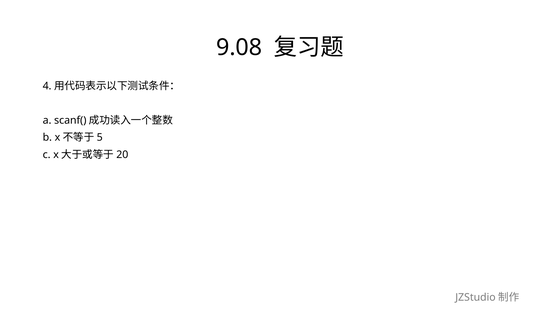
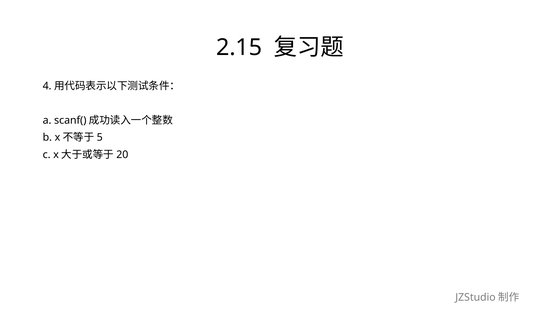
9.08: 9.08 -> 2.15
